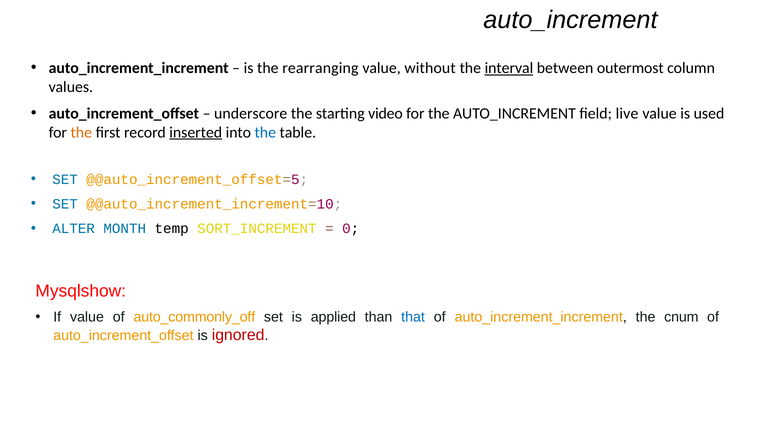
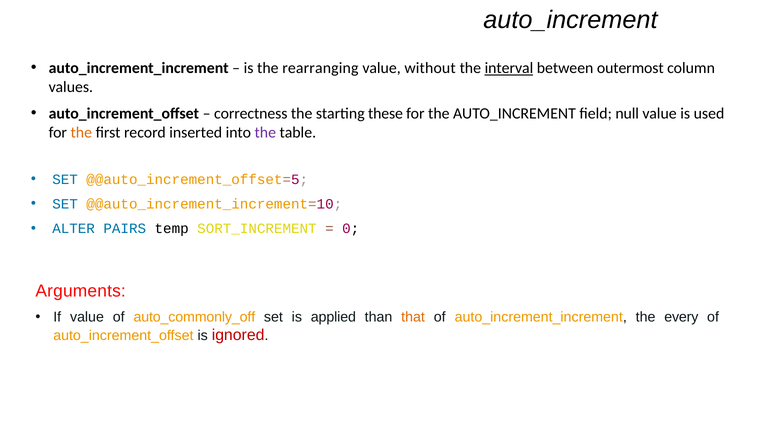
underscore: underscore -> correctness
video: video -> these
live: live -> null
inserted underline: present -> none
the at (265, 133) colour: blue -> purple
MONTH: MONTH -> PAIRS
Mysqlshow: Mysqlshow -> Arguments
that colour: blue -> orange
cnum: cnum -> every
